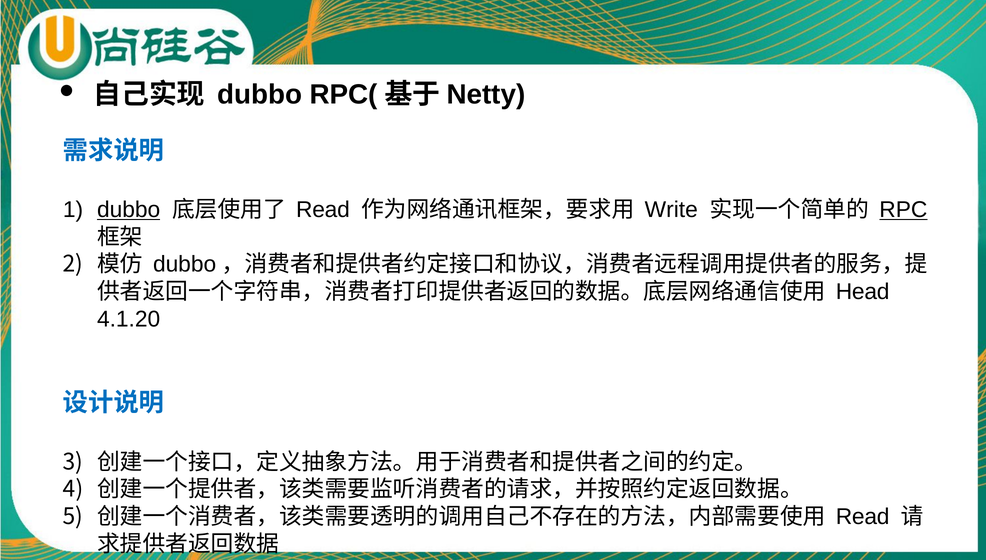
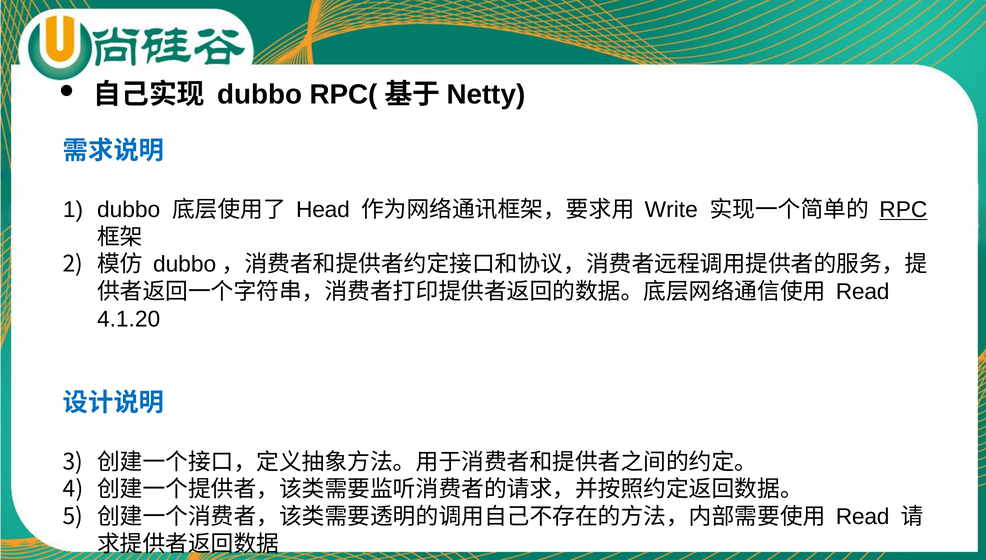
dubbo at (129, 209) underline: present -> none
Read at (323, 209): Read -> Head
Head at (863, 291): Head -> Read
